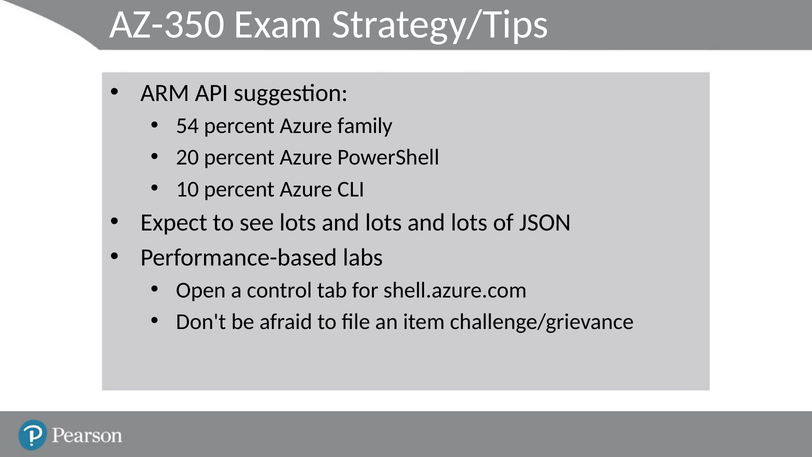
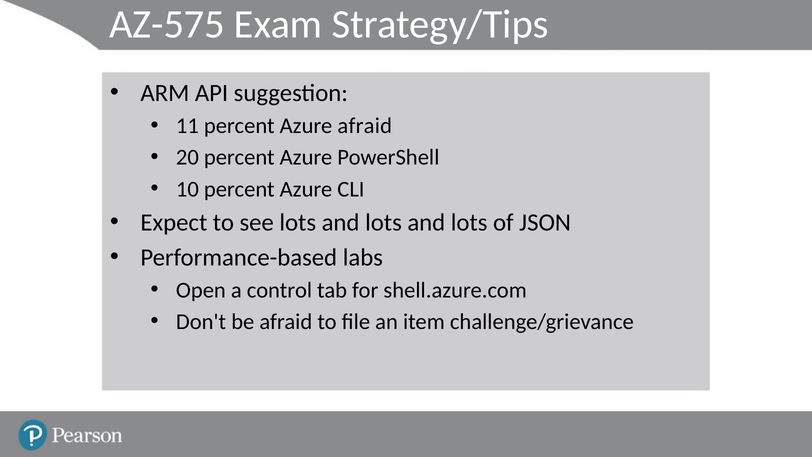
AZ-350: AZ-350 -> AZ-575
54: 54 -> 11
Azure family: family -> afraid
